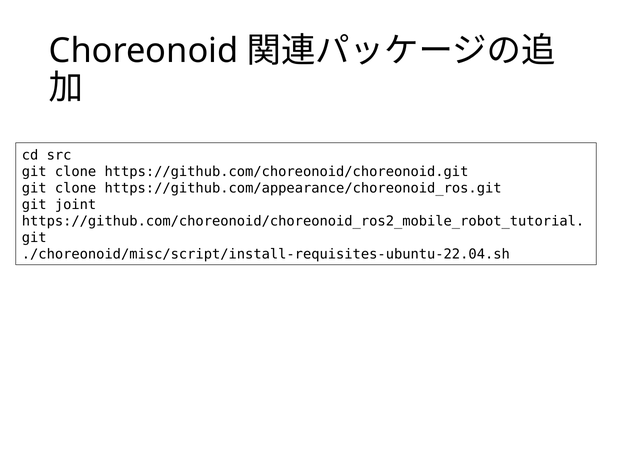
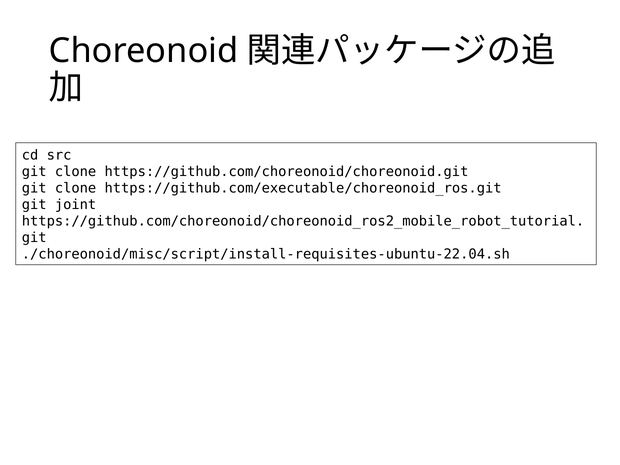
https://github.com/appearance/choreonoid_ros.git: https://github.com/appearance/choreonoid_ros.git -> https://github.com/executable/choreonoid_ros.git
